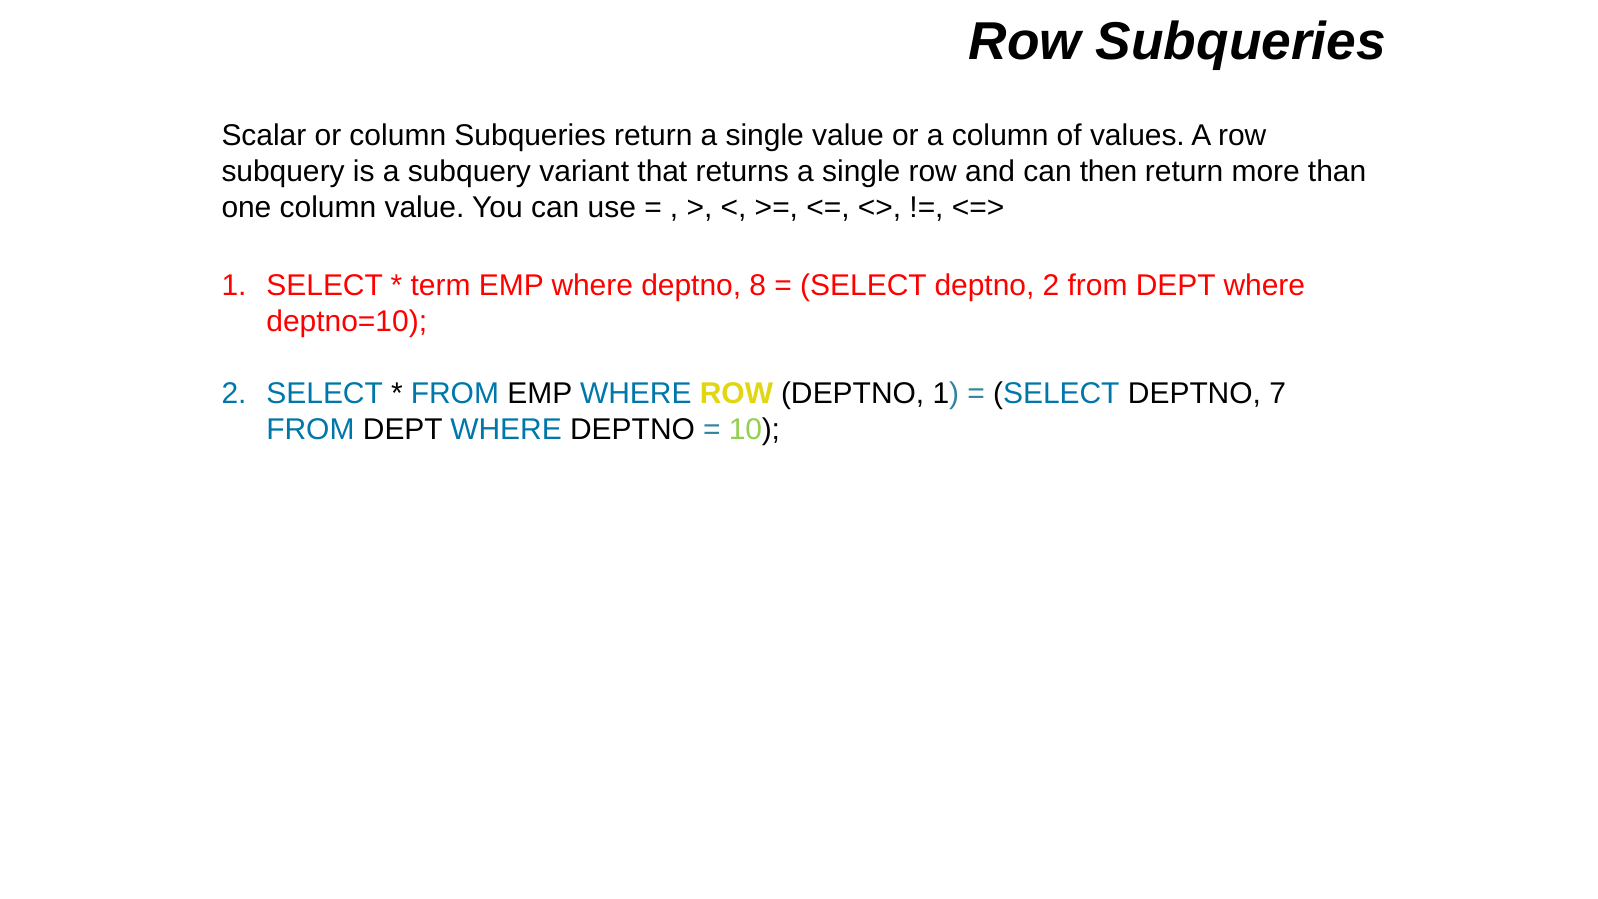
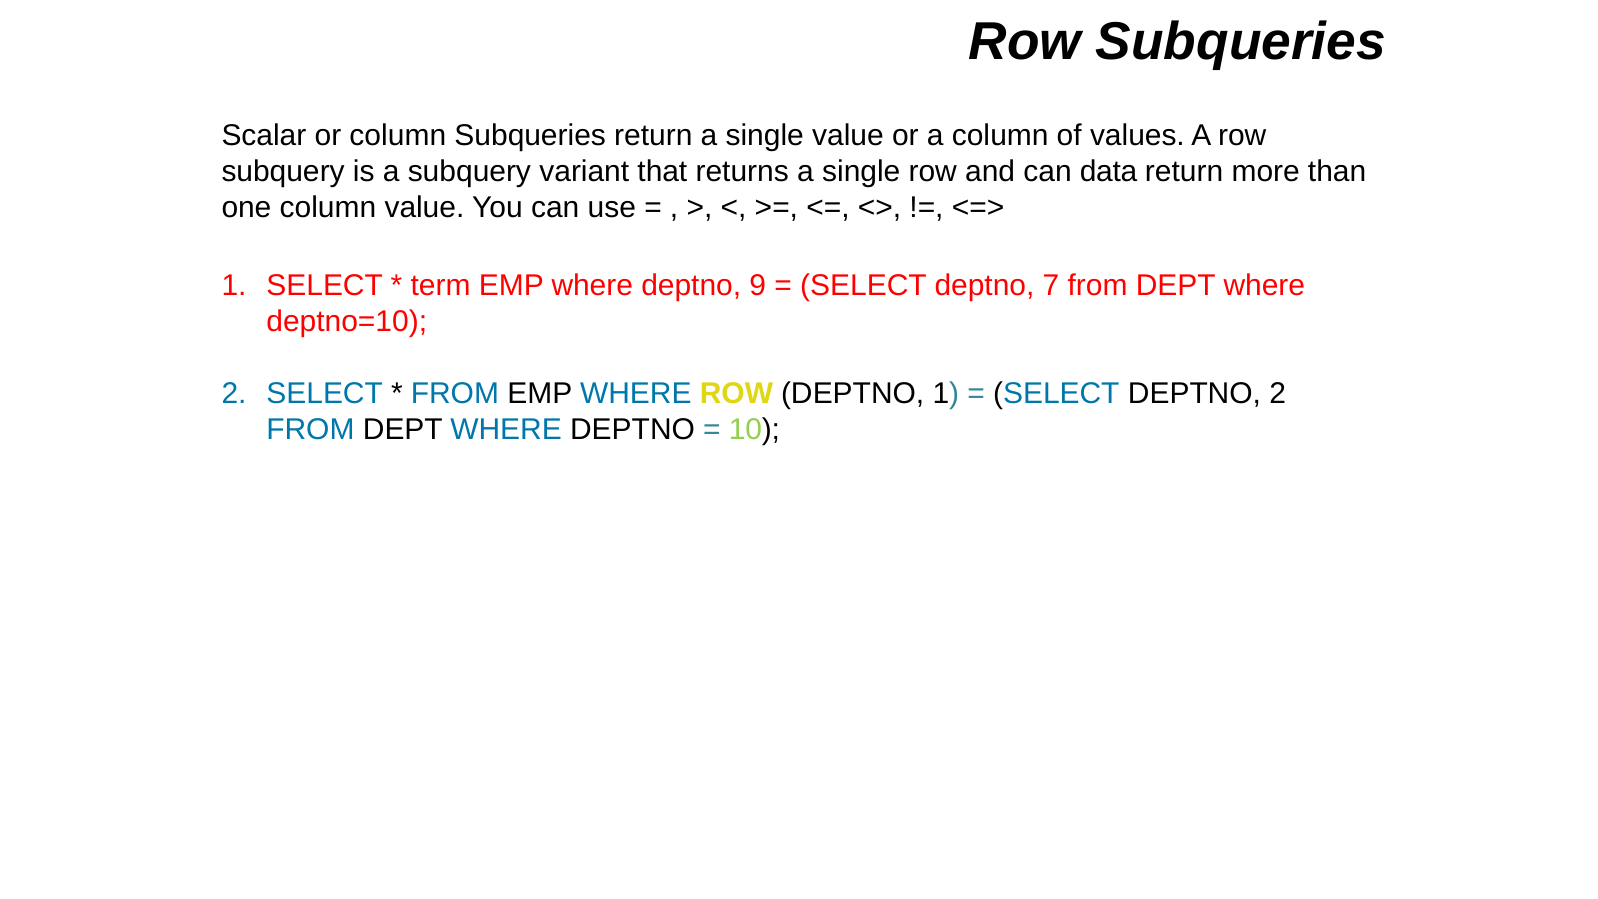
then: then -> data
8: 8 -> 9
deptno 2: 2 -> 7
DEPTNO 7: 7 -> 2
